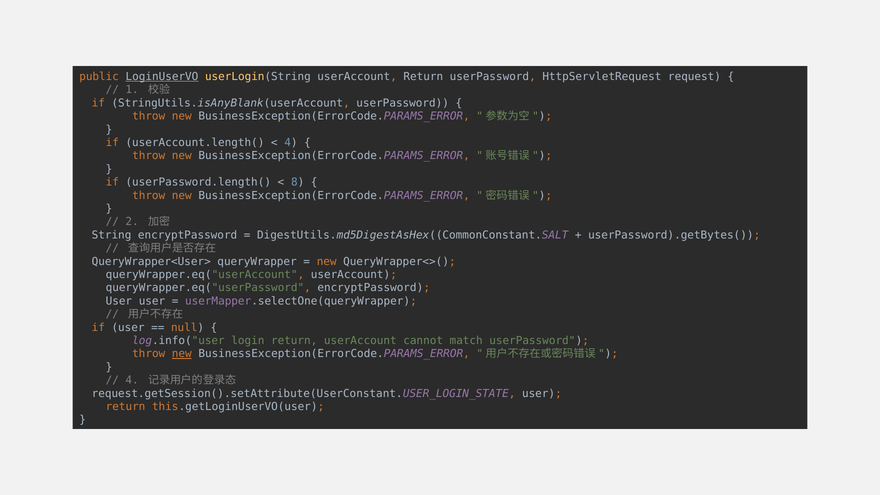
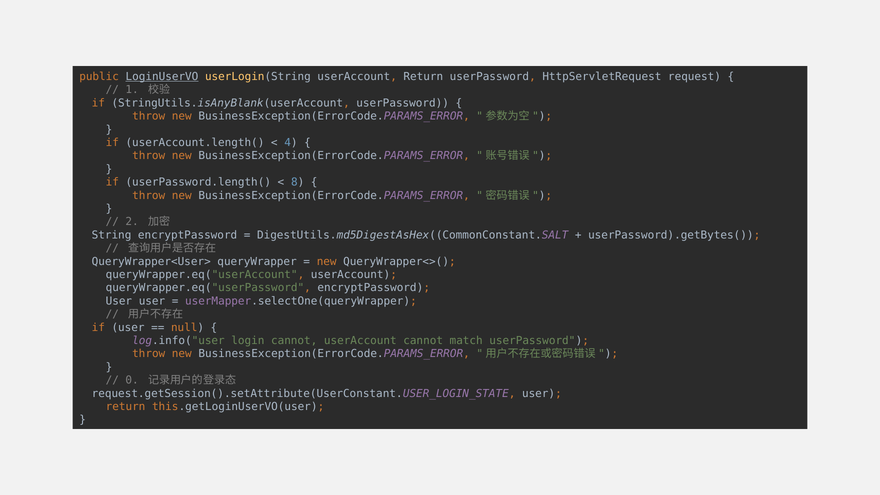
login return: return -> cannot
new at (182, 354) underline: present -> none
4 at (132, 380): 4 -> 0
